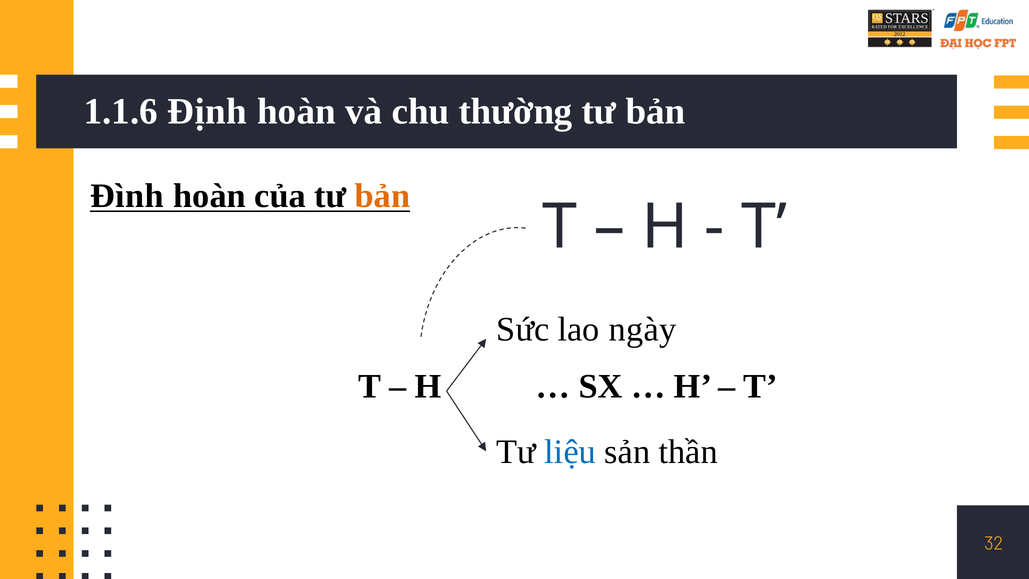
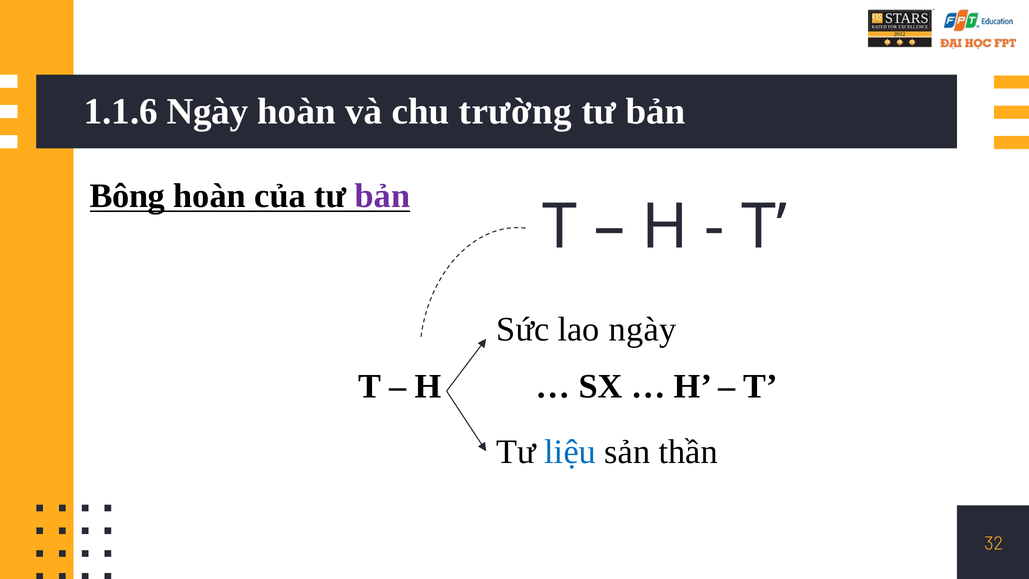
1.1.6 Định: Định -> Ngày
thường: thường -> trường
Đình: Đình -> Bông
bản at (383, 196) colour: orange -> purple
